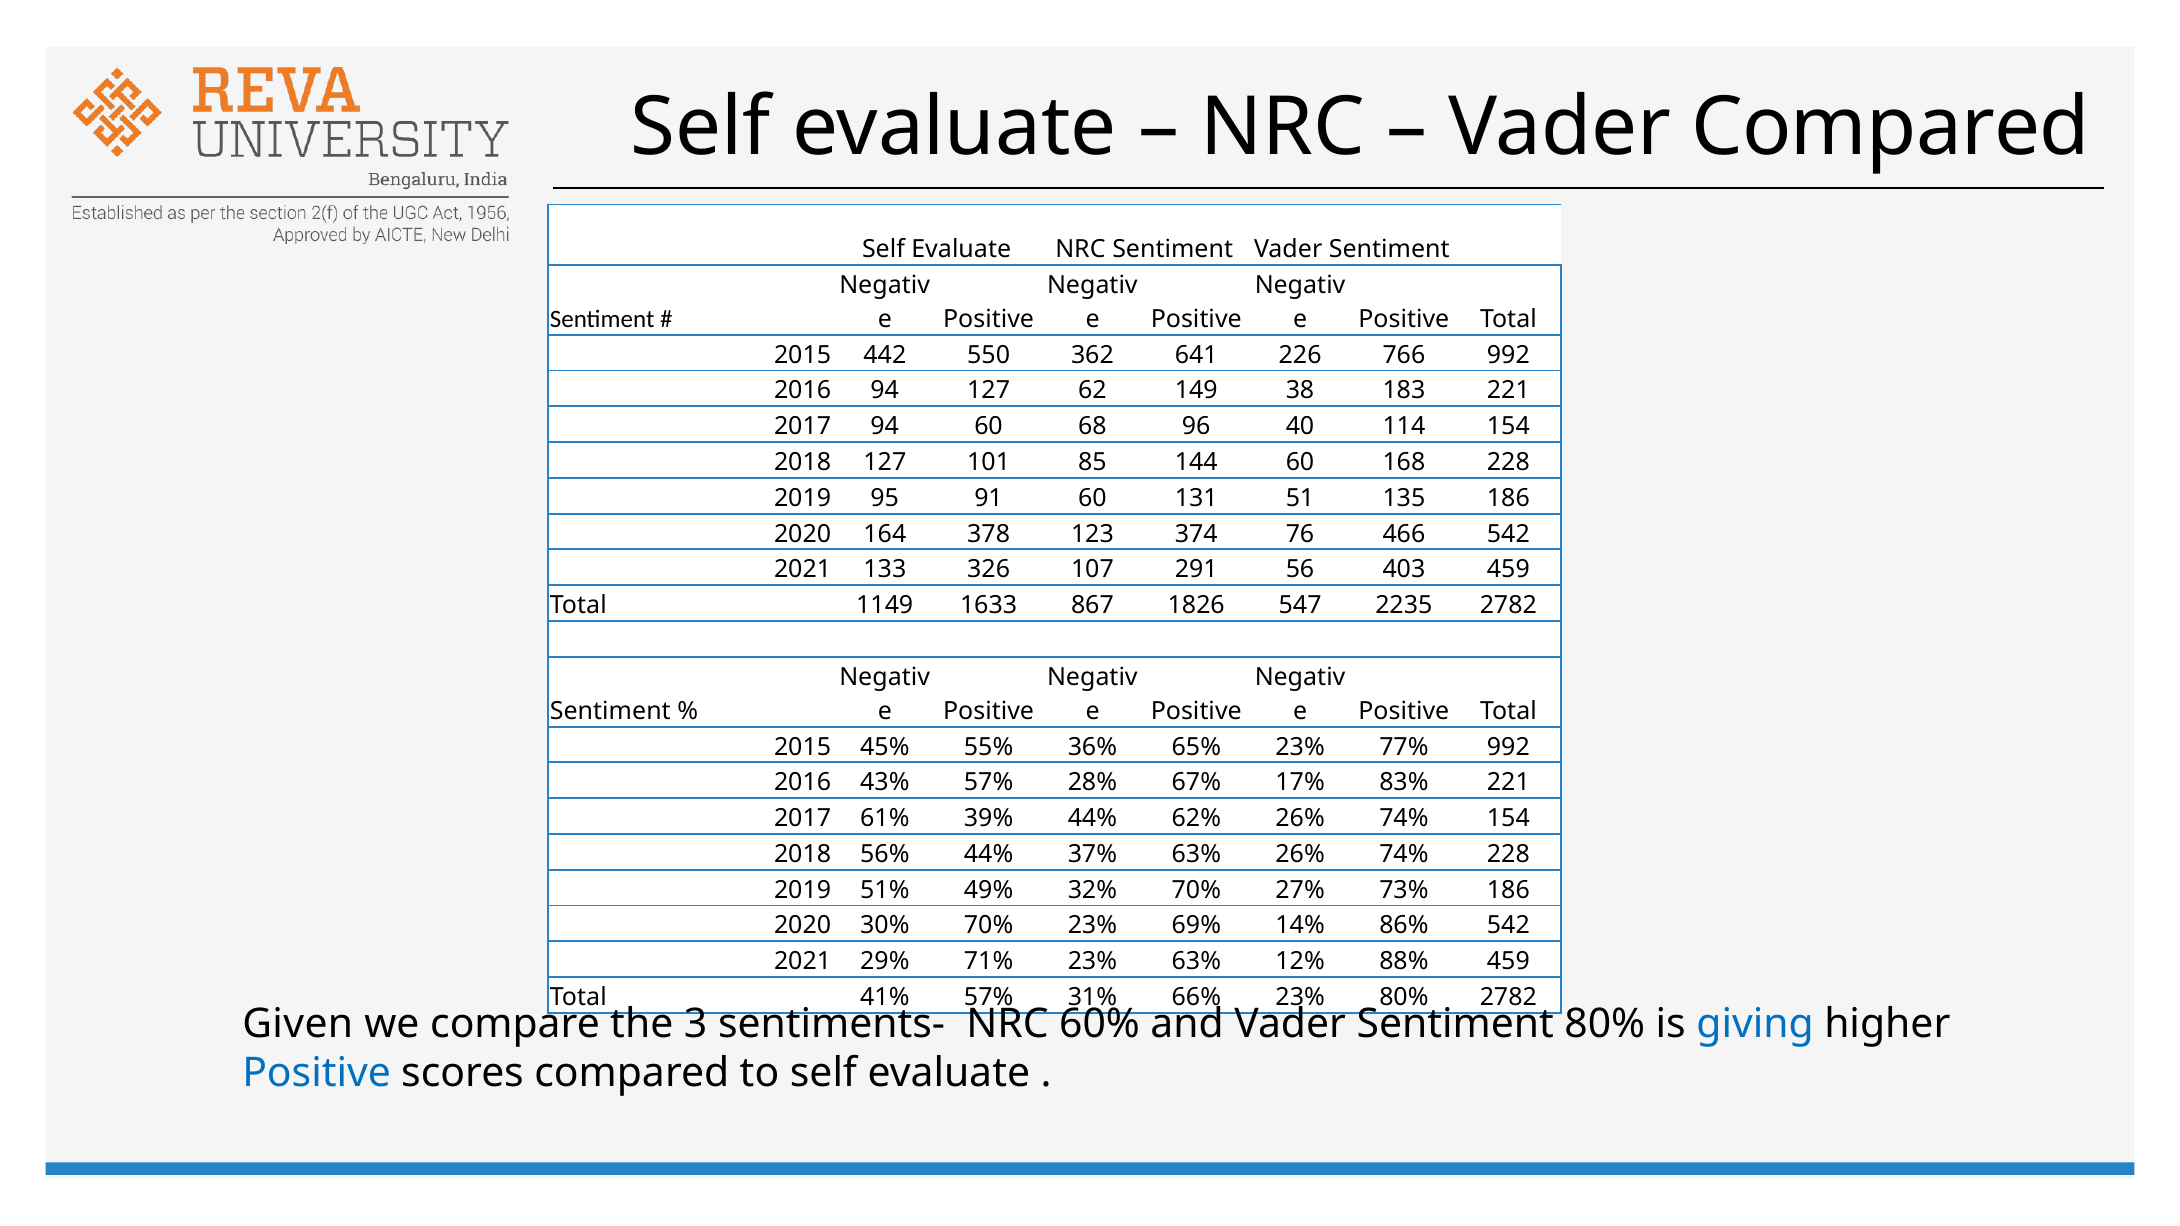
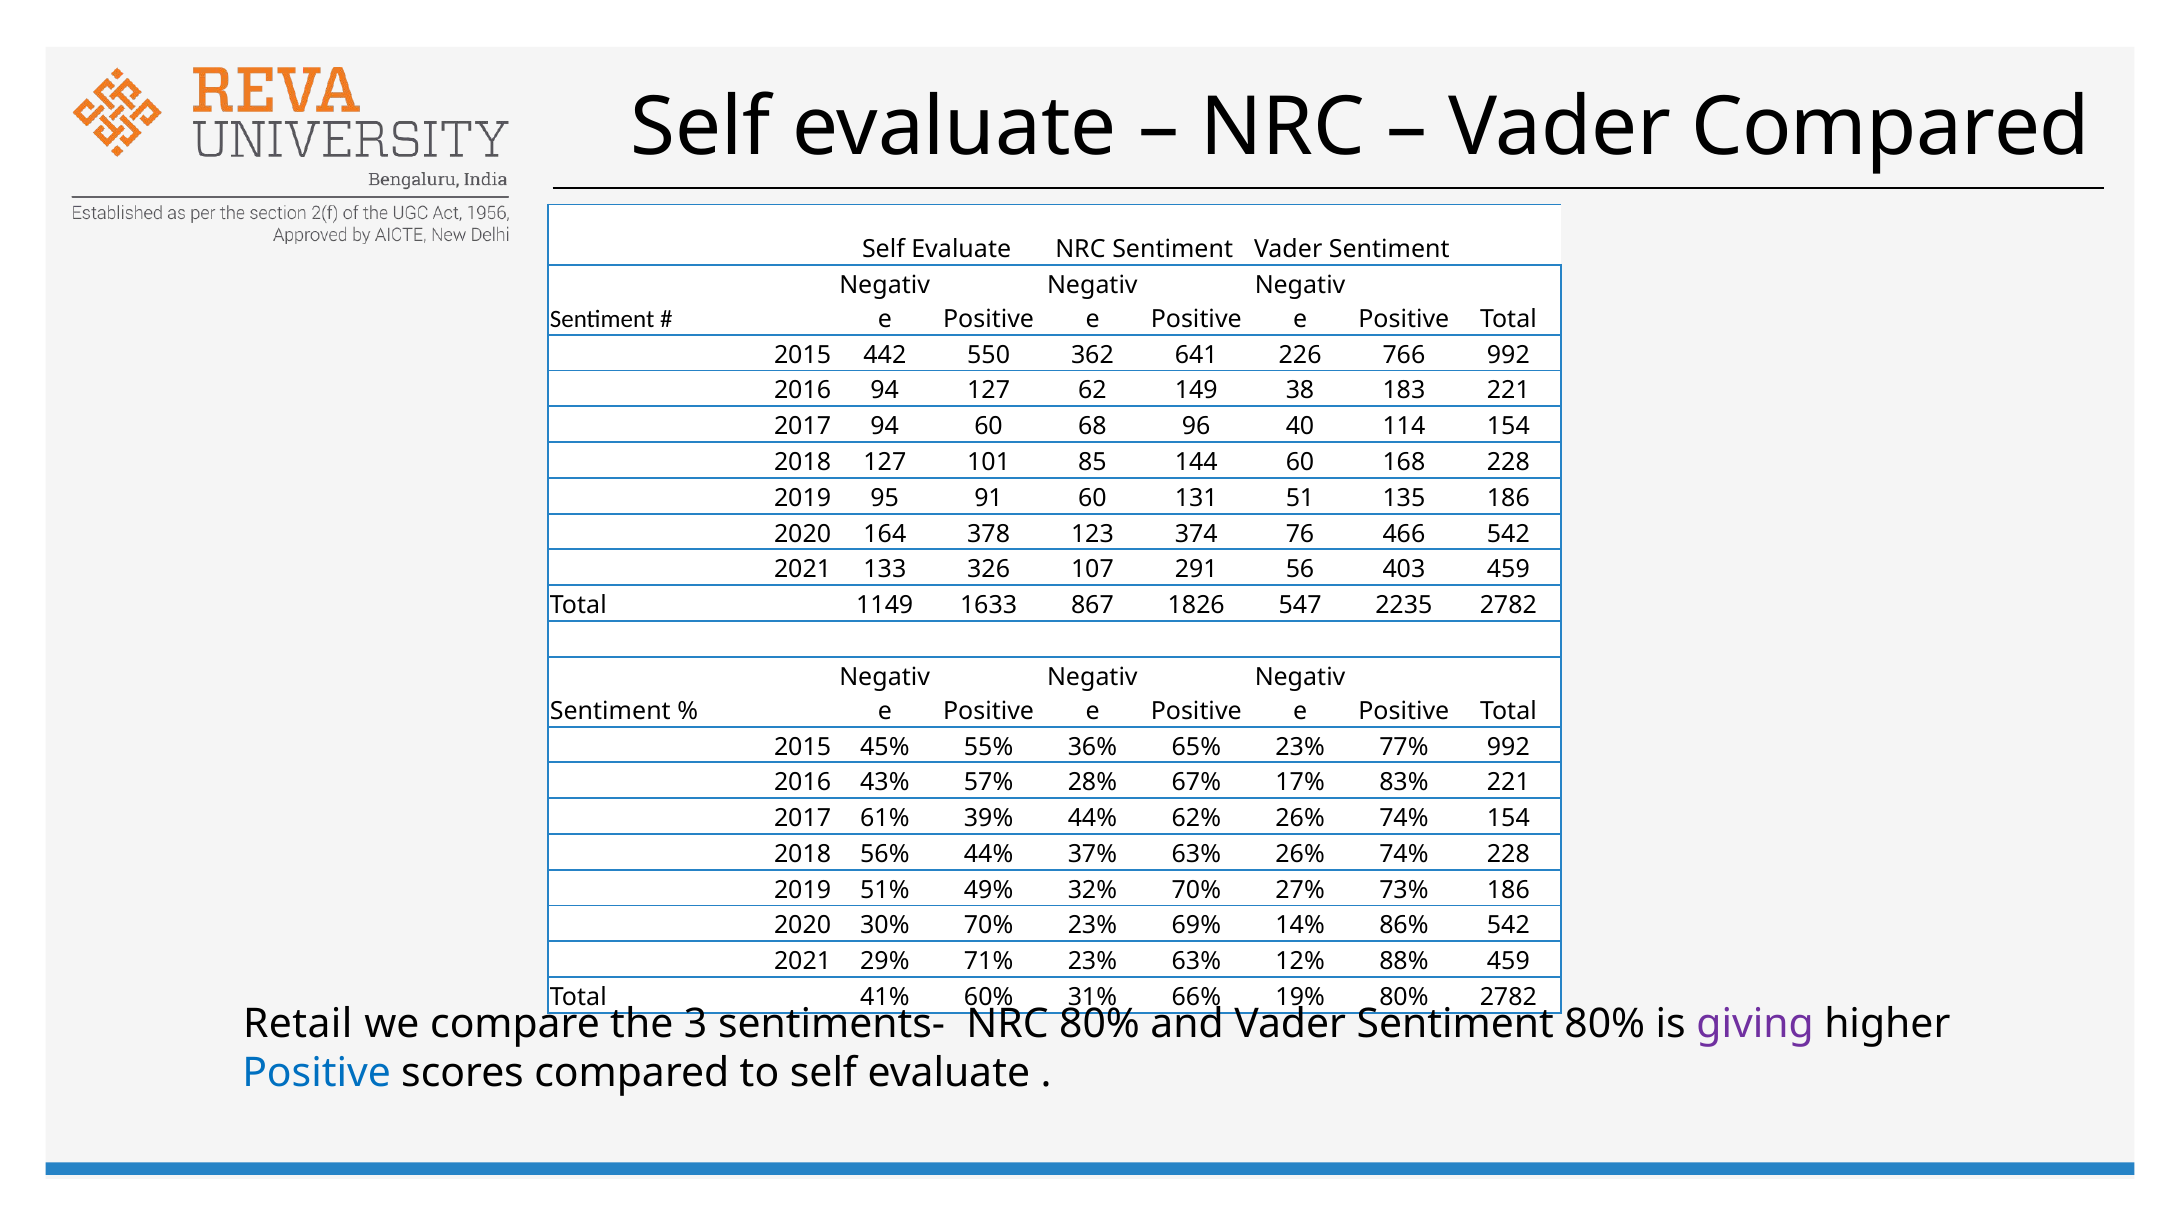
41% 57%: 57% -> 60%
66% 23%: 23% -> 19%
Given: Given -> Retail
NRC 60%: 60% -> 80%
giving colour: blue -> purple
